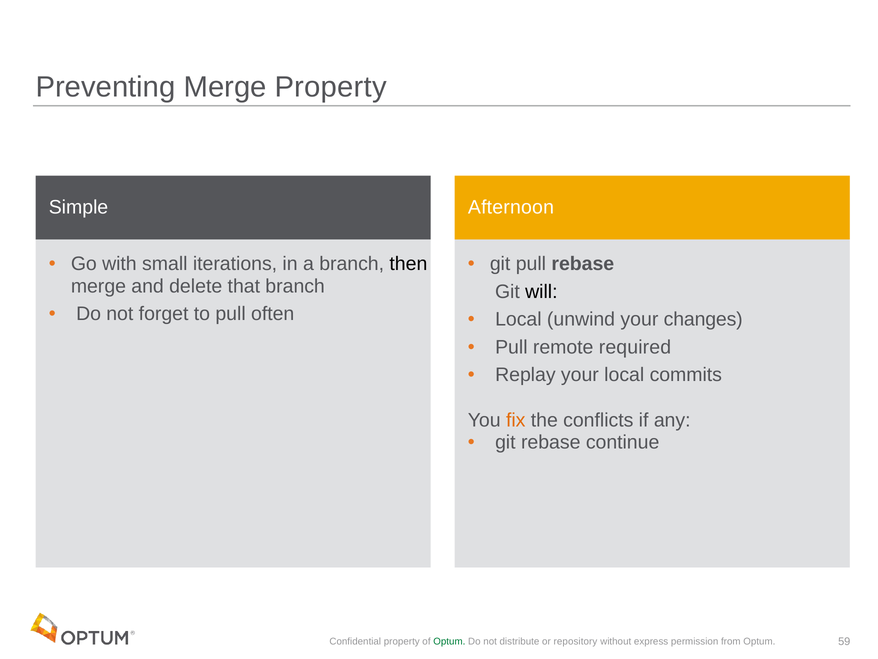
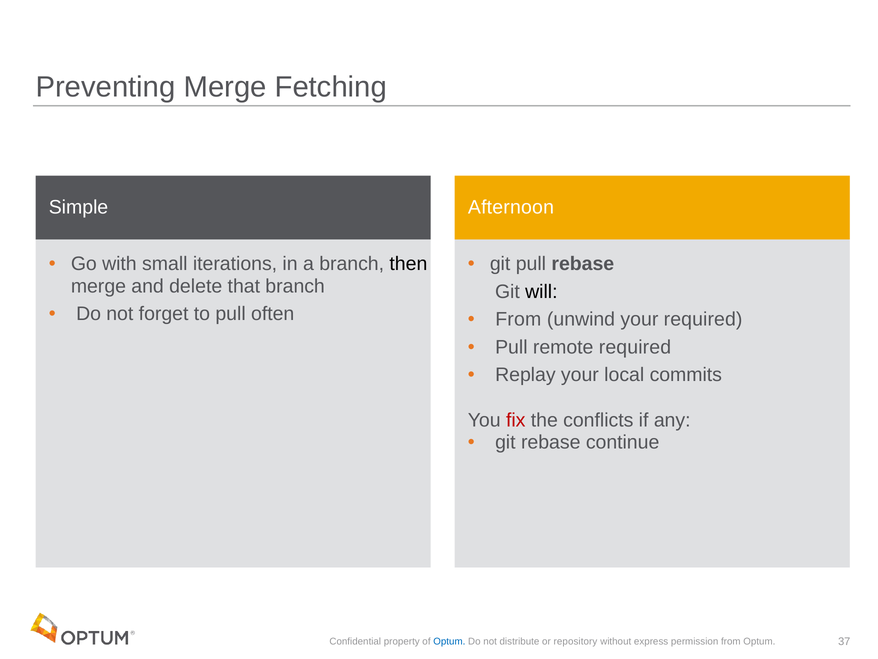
Merge Property: Property -> Fetching
Local at (518, 319): Local -> From
your changes: changes -> required
fix colour: orange -> red
Optum at (449, 641) colour: green -> blue
59: 59 -> 37
